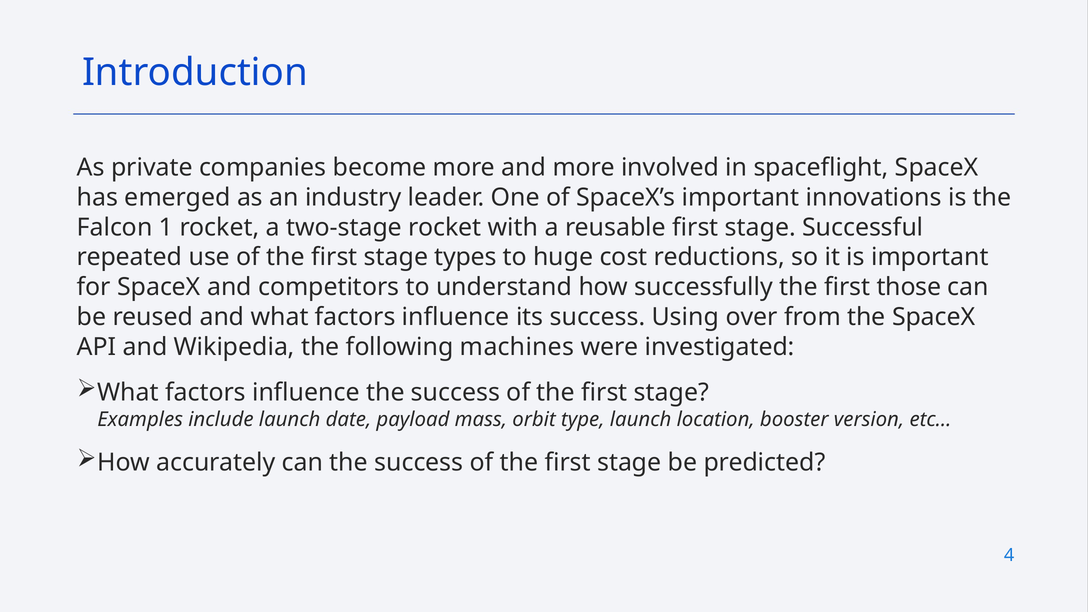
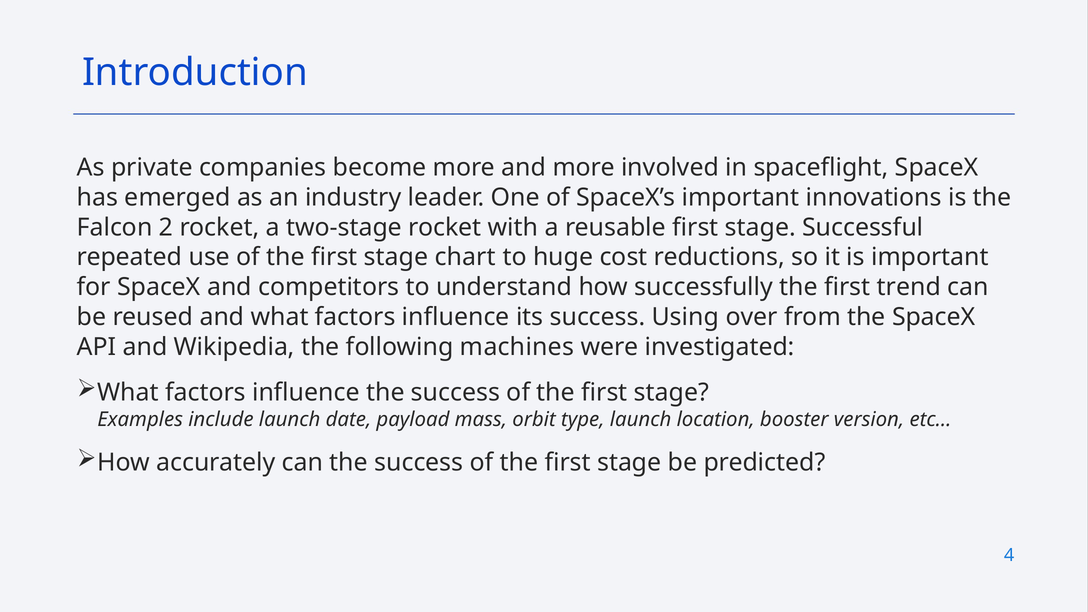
1: 1 -> 2
types: types -> chart
those: those -> trend
